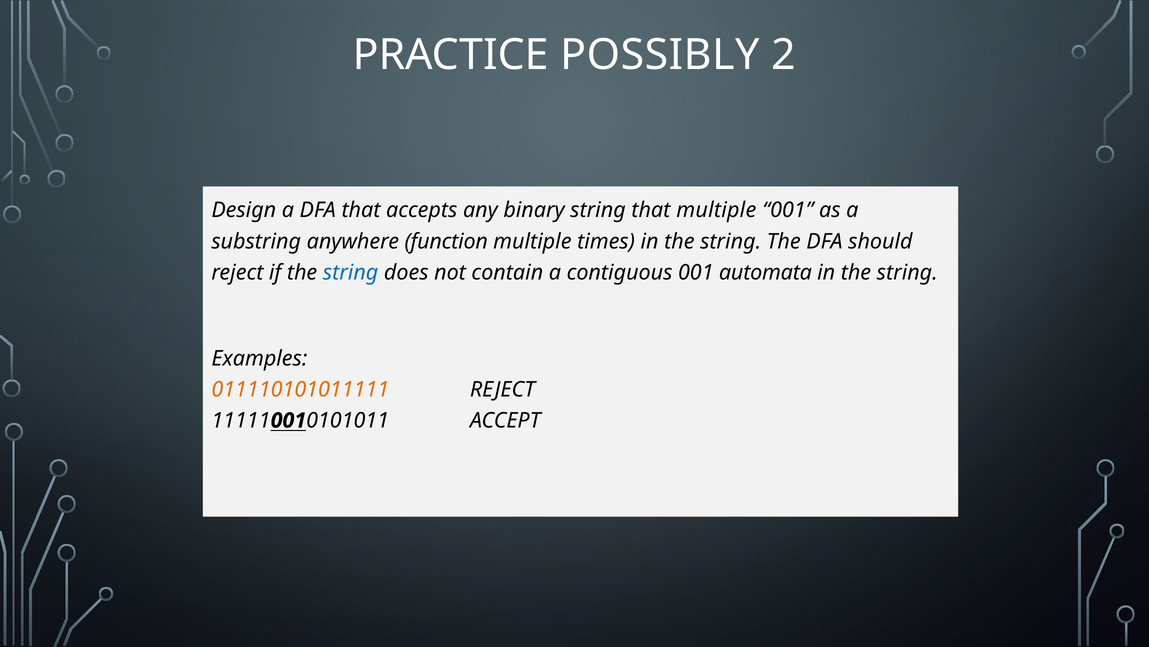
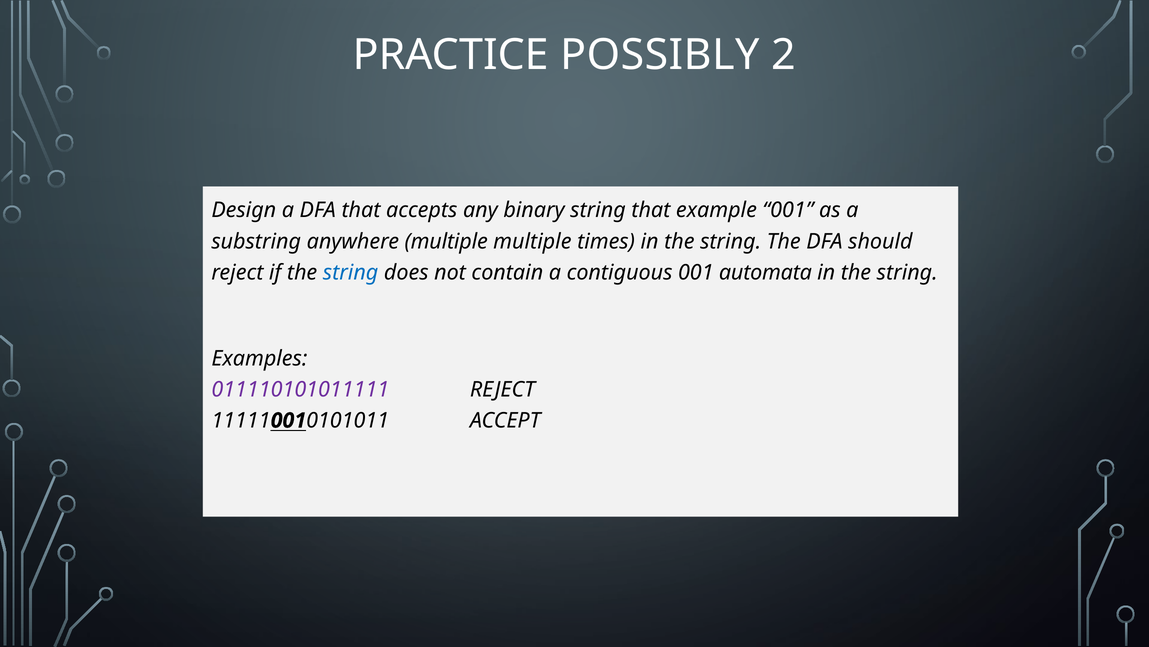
that multiple: multiple -> example
anywhere function: function -> multiple
011110101011111 colour: orange -> purple
